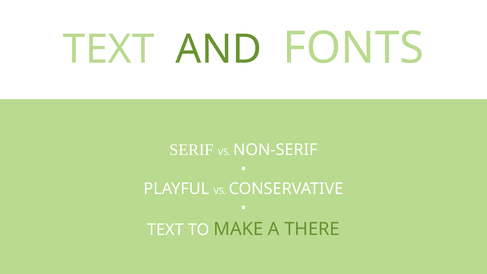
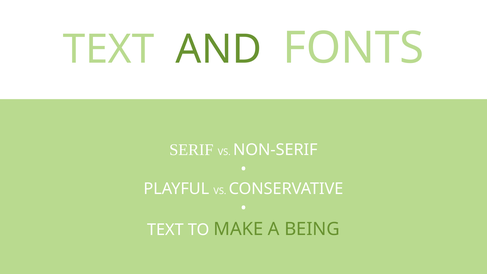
THERE: THERE -> BEING
